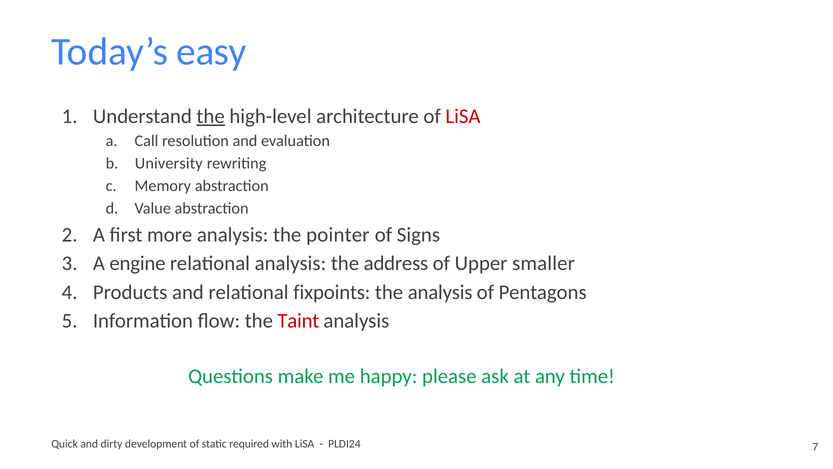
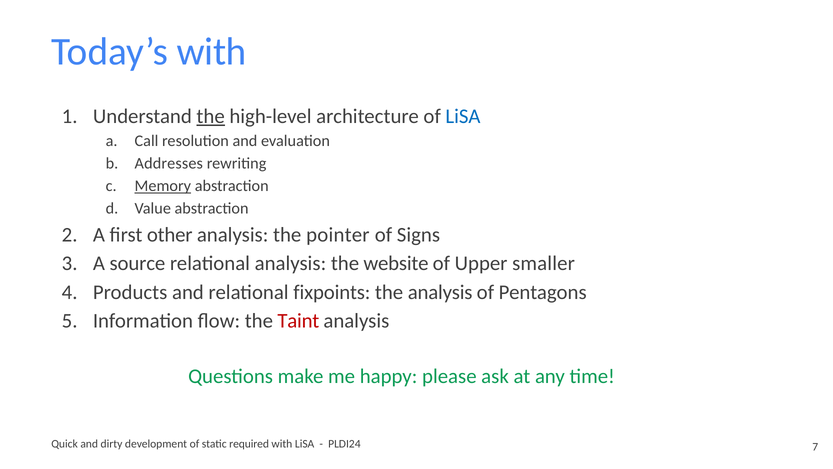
Today’s easy: easy -> with
LiSA at (463, 116) colour: red -> blue
University: University -> Addresses
Memory underline: none -> present
more: more -> other
engine: engine -> source
address: address -> website
